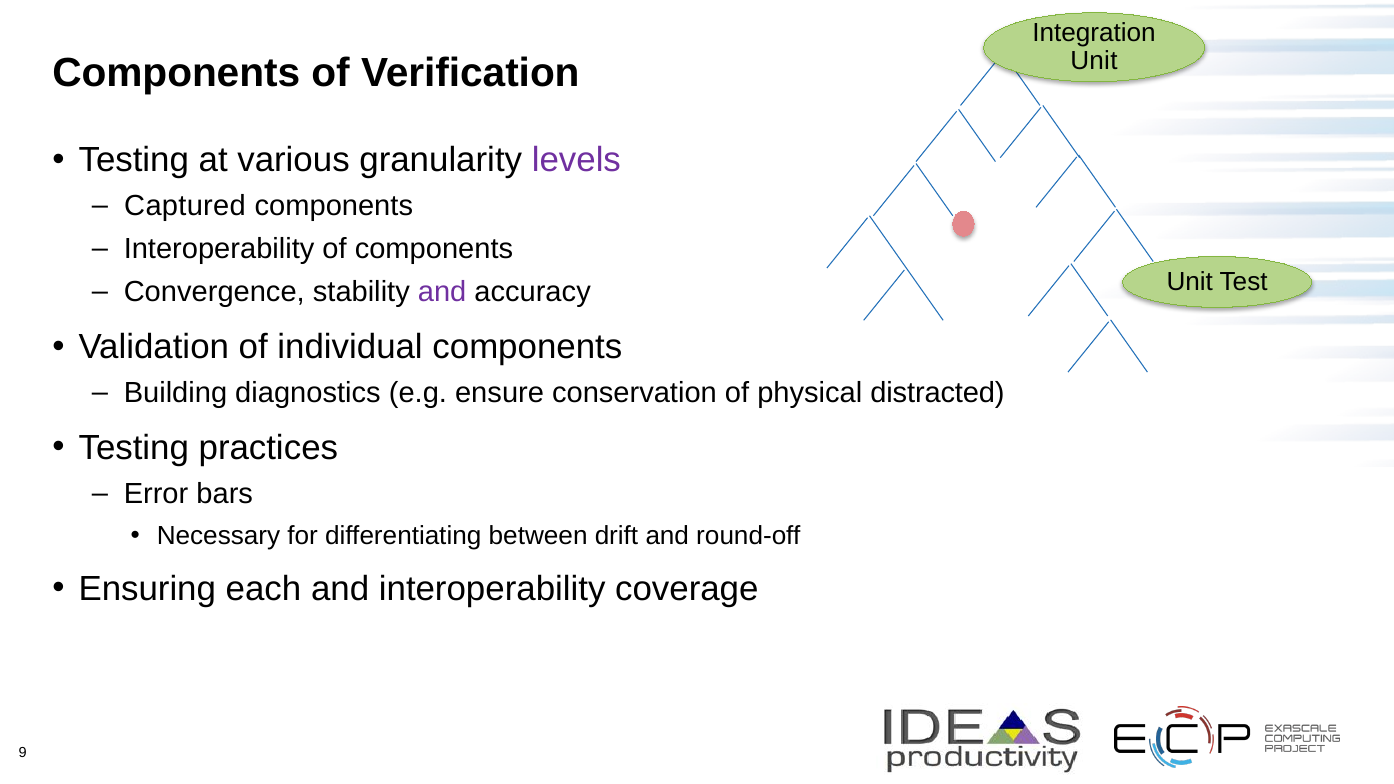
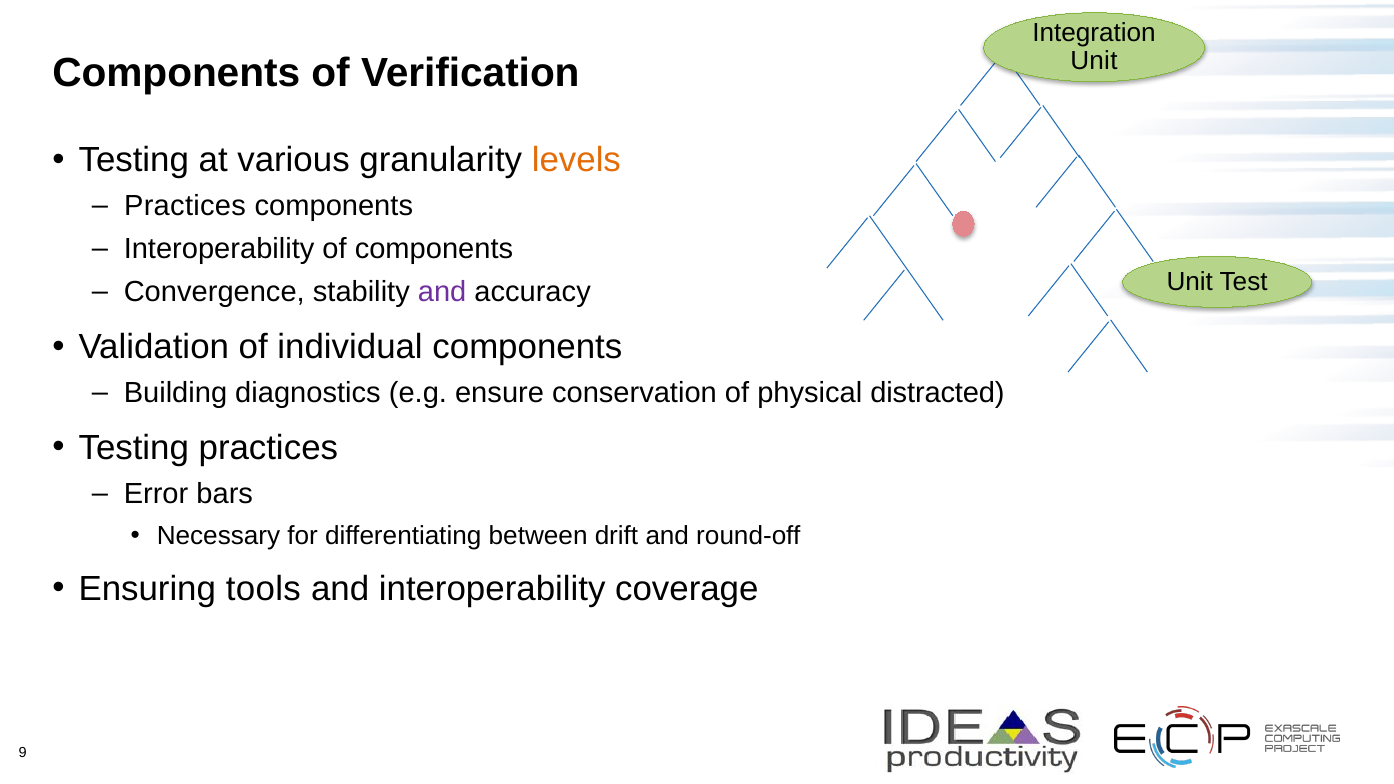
levels colour: purple -> orange
Captured at (185, 206): Captured -> Practices
each: each -> tools
